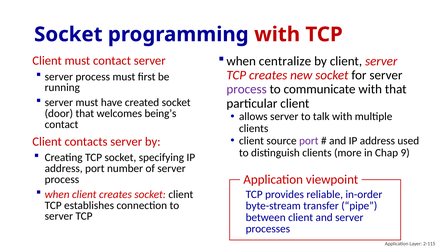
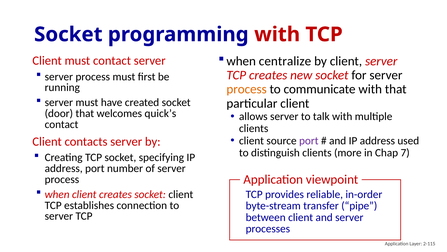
process at (247, 89) colour: purple -> orange
being’s: being’s -> quick’s
9: 9 -> 7
